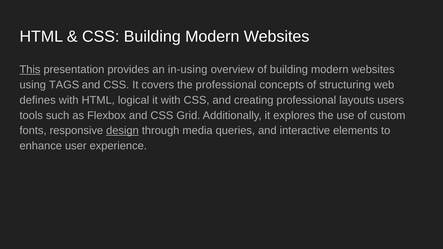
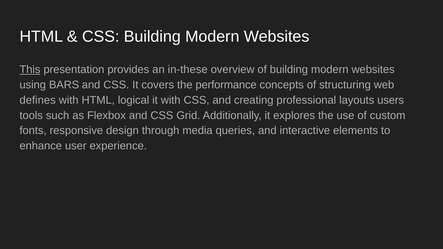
in-using: in-using -> in-these
TAGS: TAGS -> BARS
the professional: professional -> performance
design underline: present -> none
